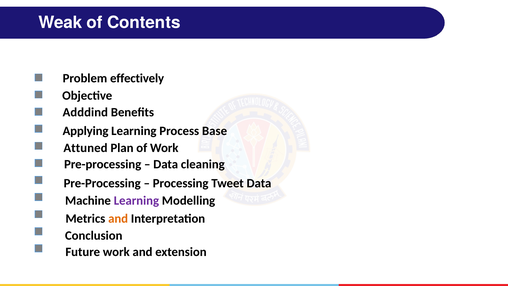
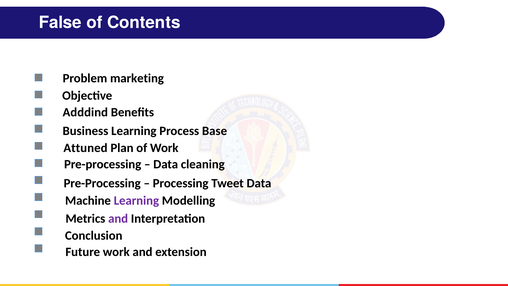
Weak: Weak -> False
effectively: effectively -> marketing
Applying: Applying -> Business
and at (118, 218) colour: orange -> purple
